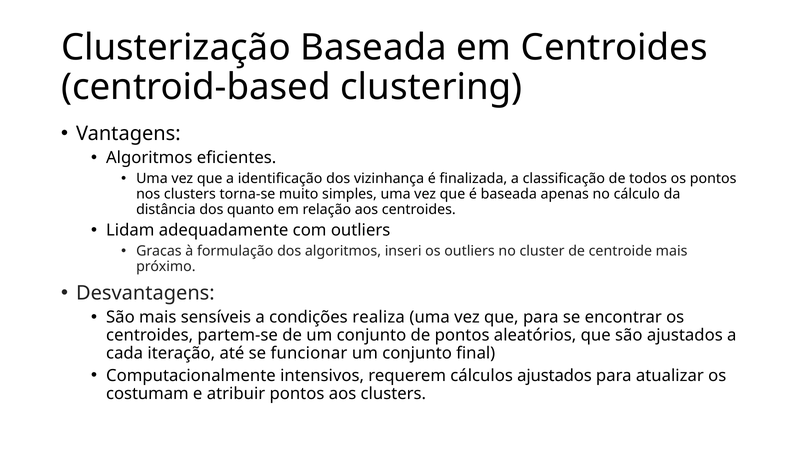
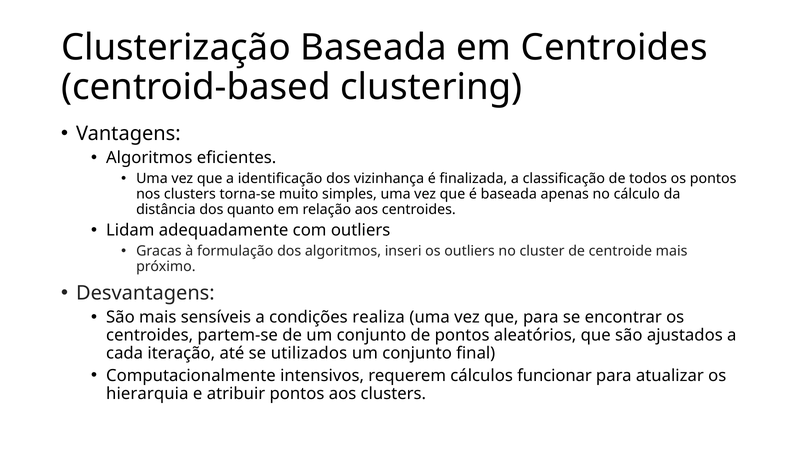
funcionar: funcionar -> utilizados
cálculos ajustados: ajustados -> funcionar
costumam: costumam -> hierarquia
